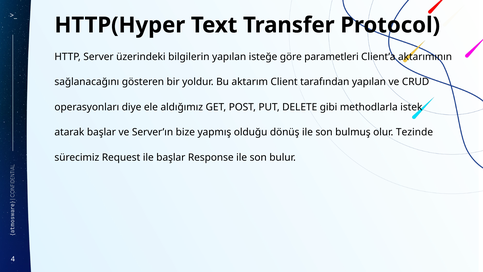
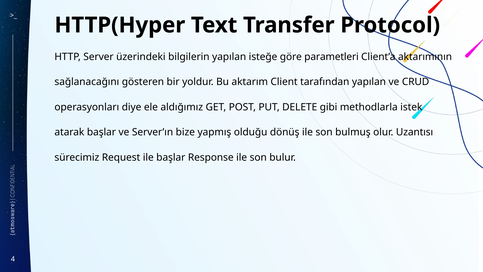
Tezinde: Tezinde -> Uzantısı
